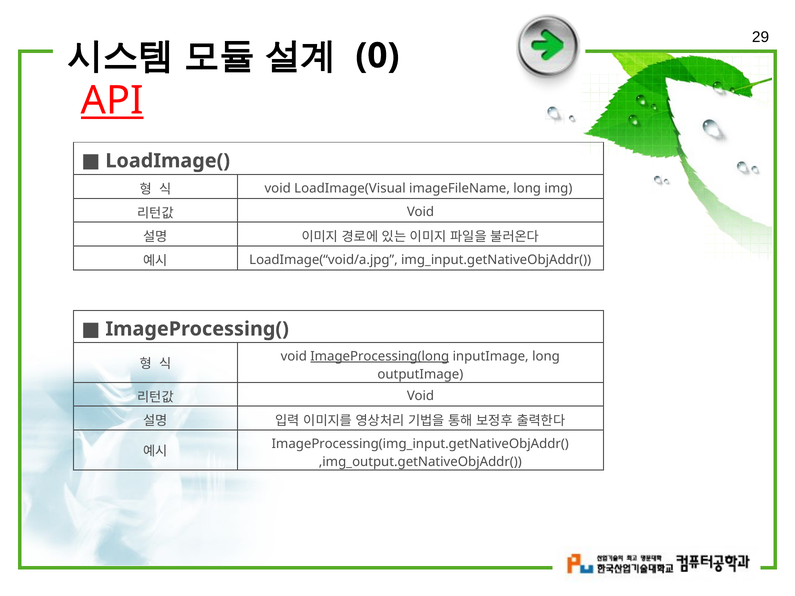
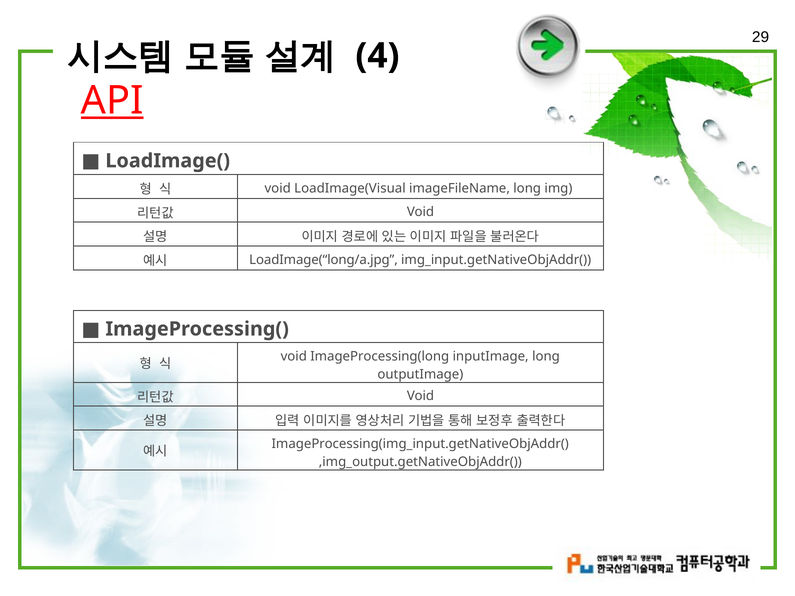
0: 0 -> 4
LoadImage(“void/a.jpg: LoadImage(“void/a.jpg -> LoadImage(“long/a.jpg
ImageProcessing(long underline: present -> none
